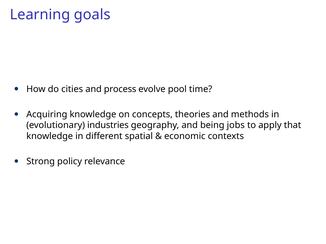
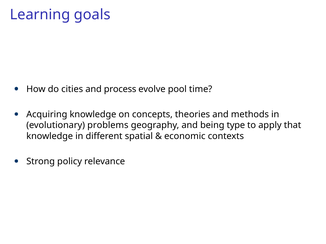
industries: industries -> problems
jobs: jobs -> type
